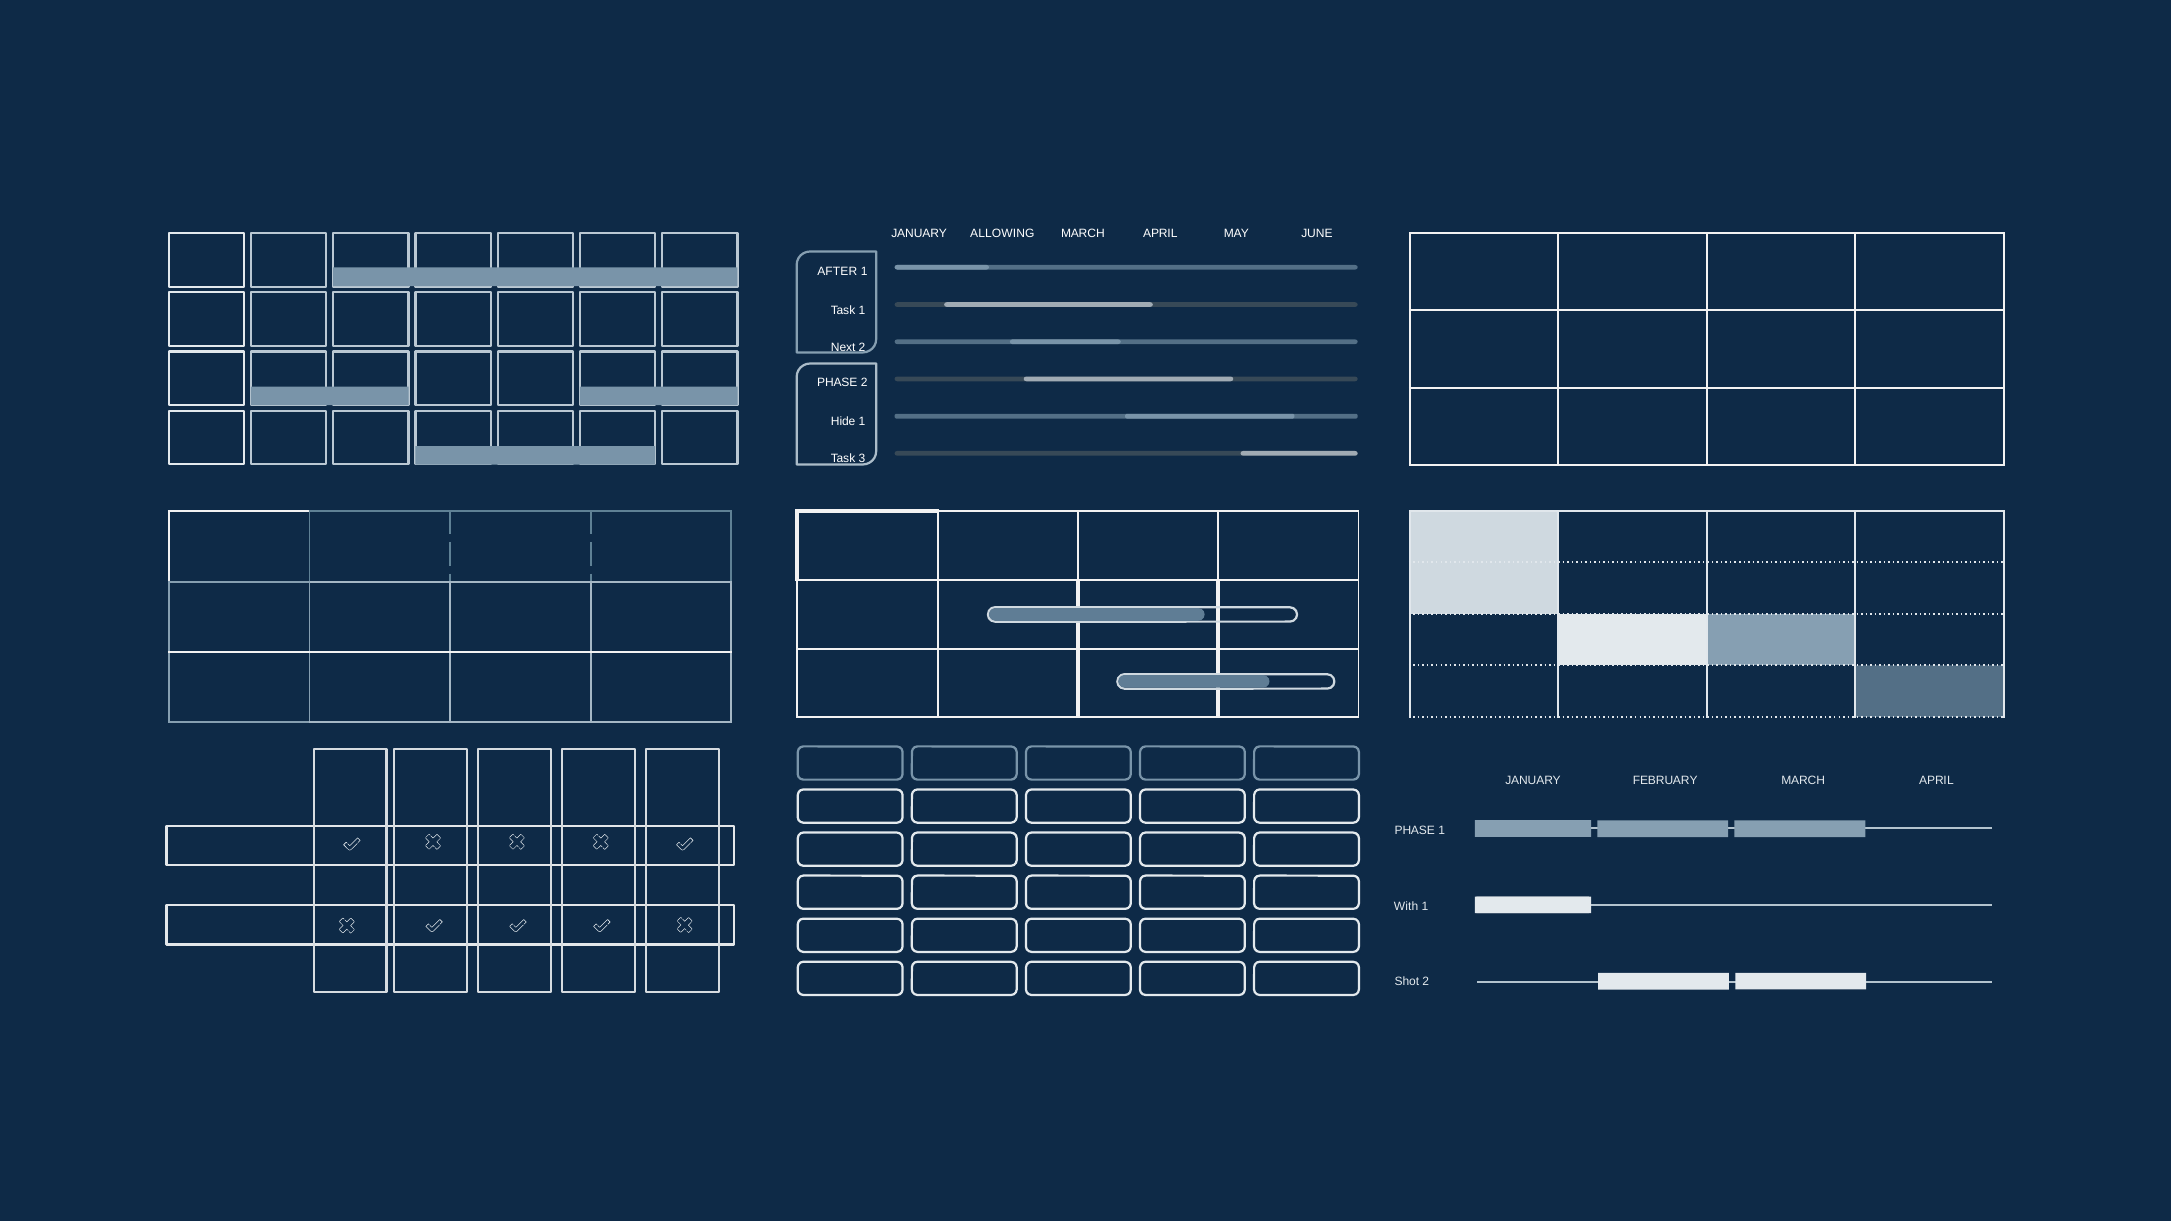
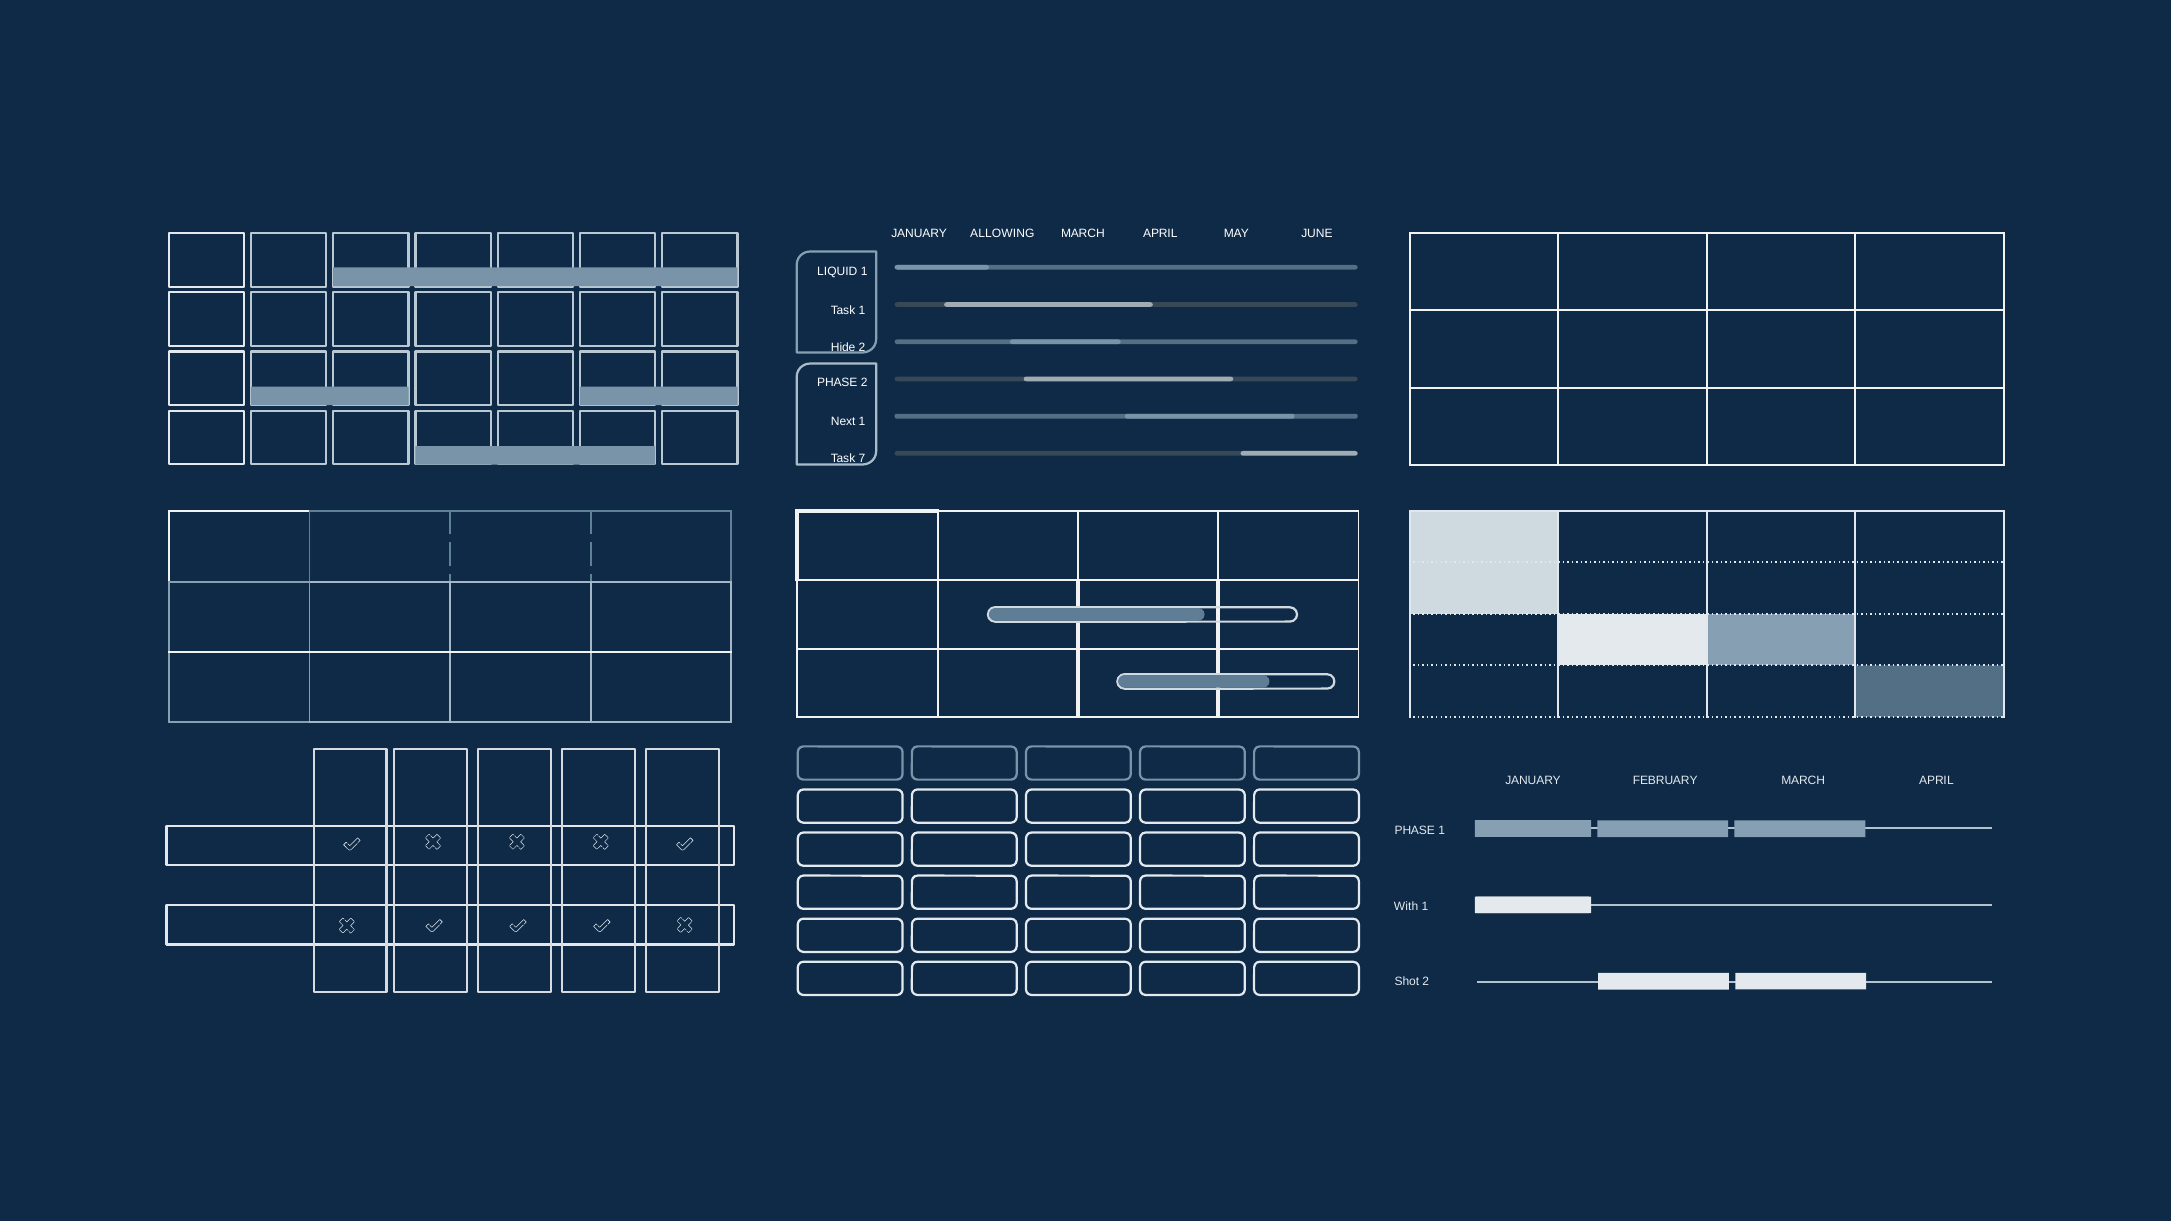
AFTER: AFTER -> LIQUID
Next: Next -> Hide
Hide: Hide -> Next
3: 3 -> 7
